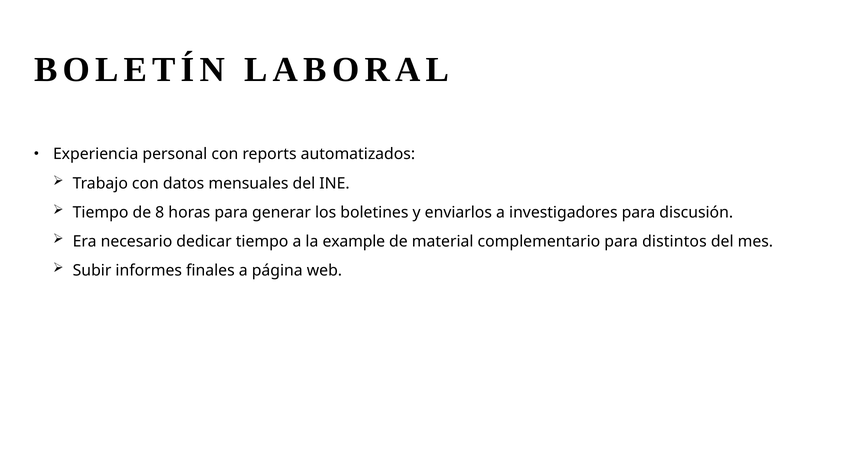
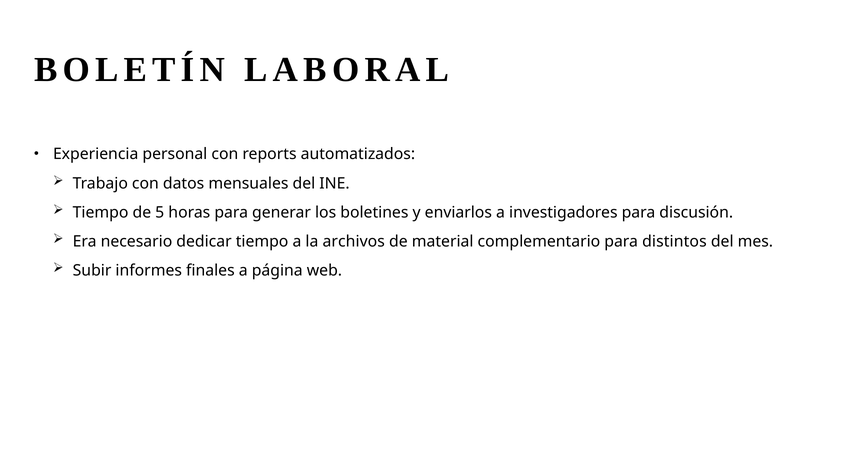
8: 8 -> 5
example: example -> archivos
